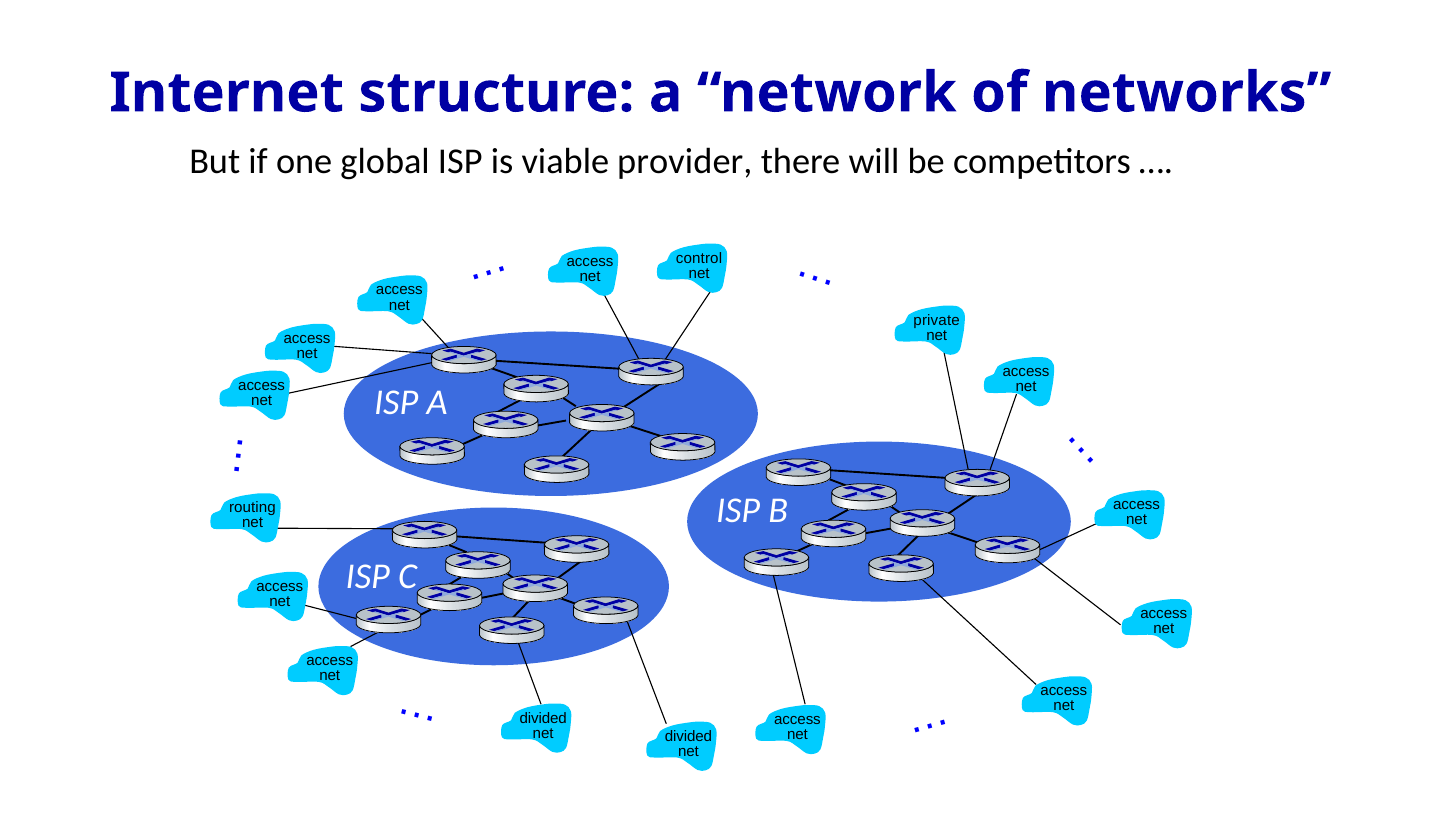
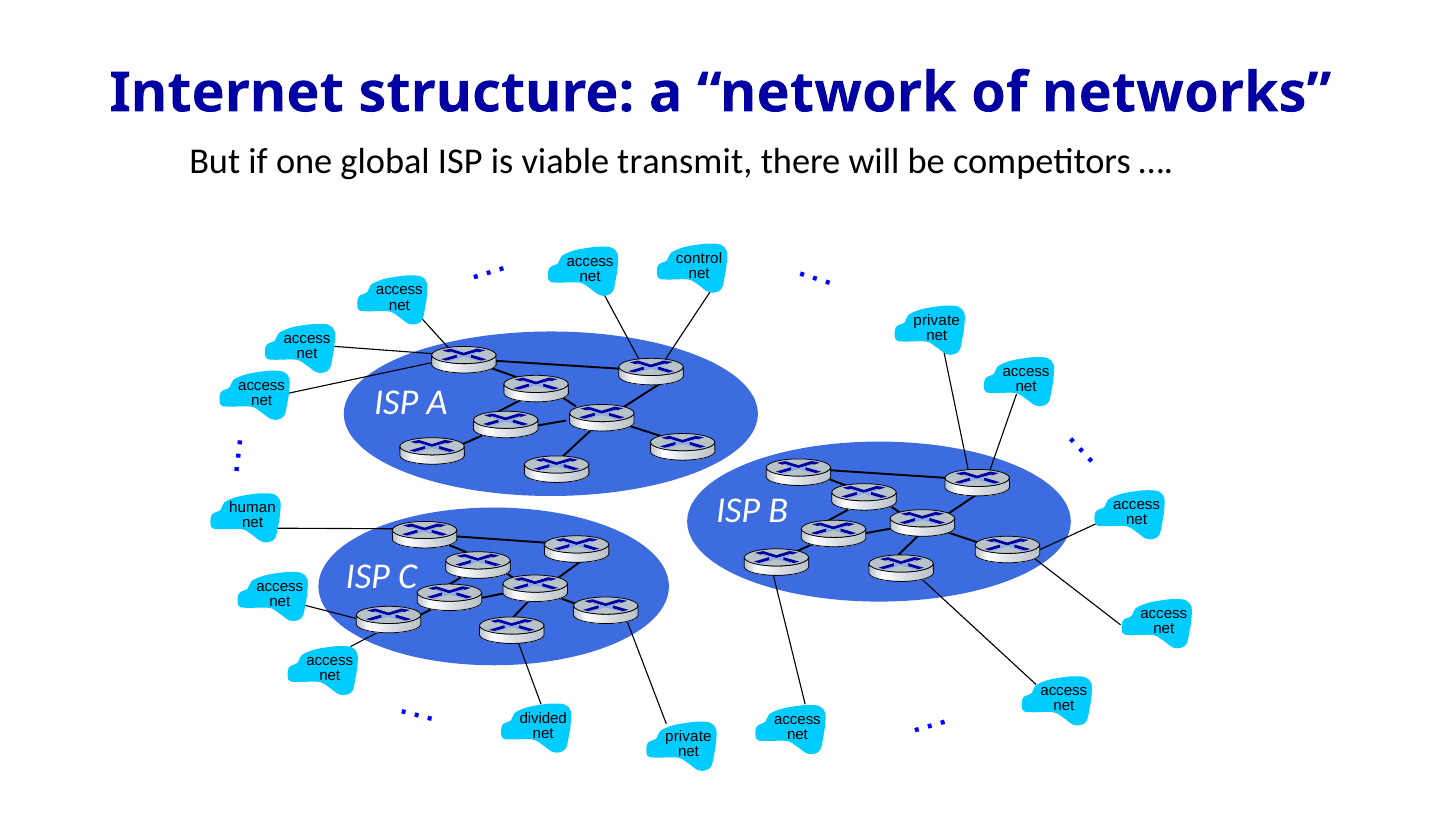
provider: provider -> transmit
routing: routing -> human
divided at (689, 736): divided -> private
